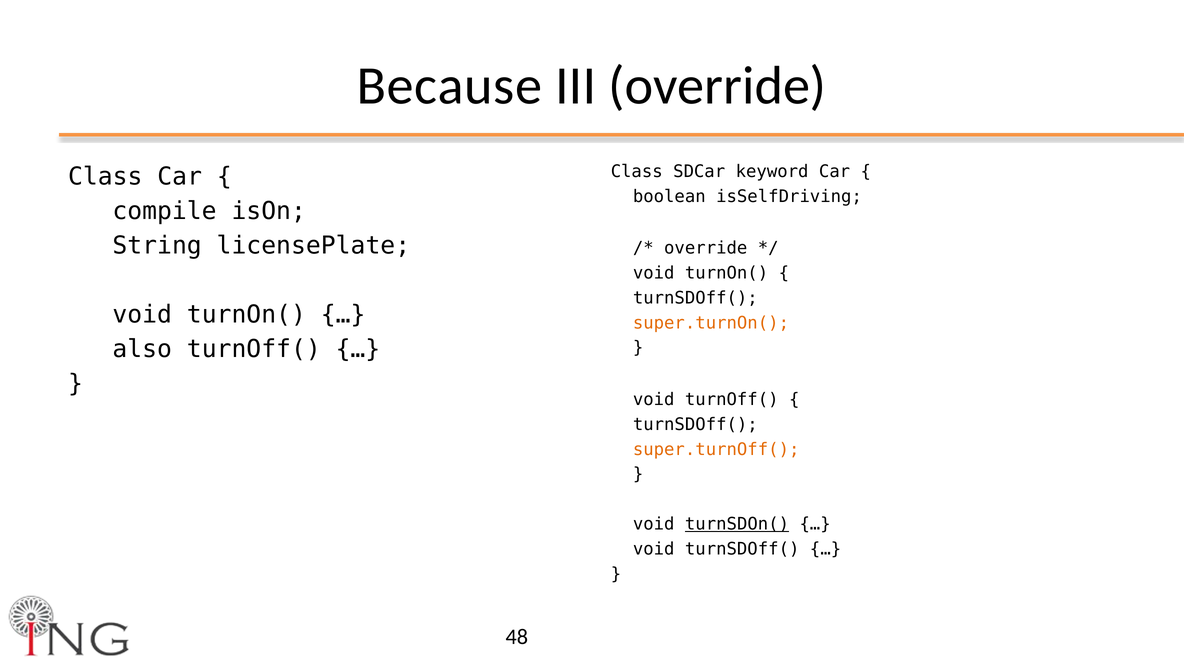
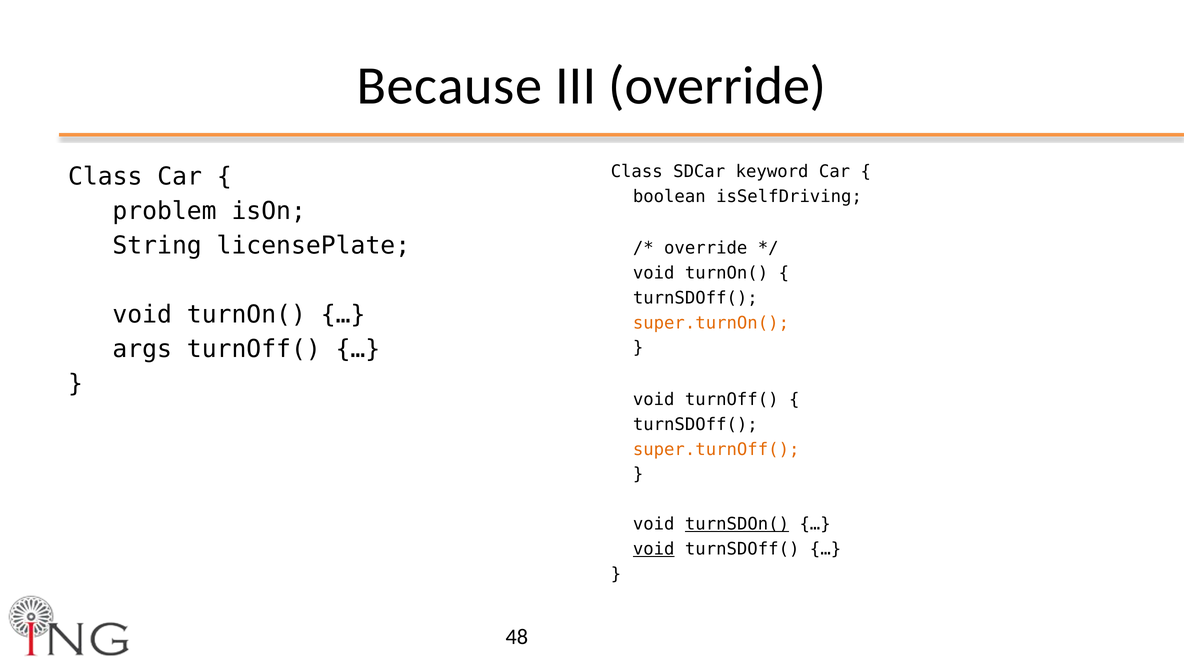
compile: compile -> problem
also: also -> args
void at (654, 549) underline: none -> present
